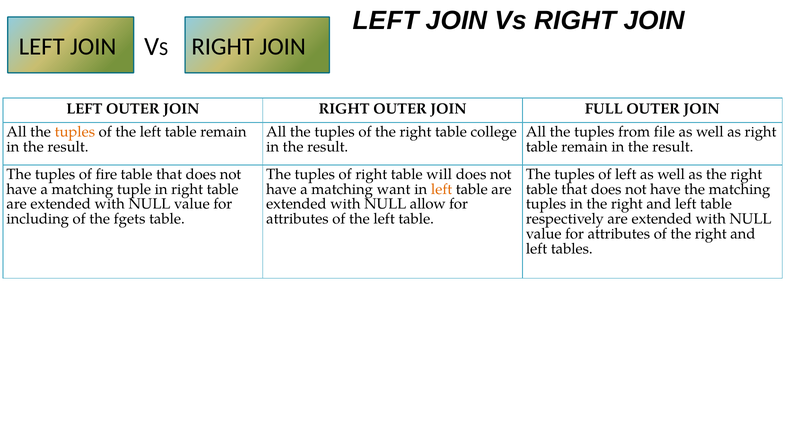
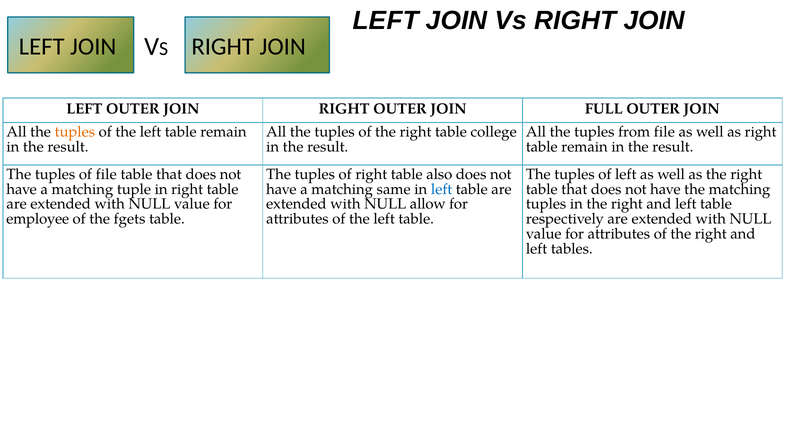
of fire: fire -> file
will: will -> also
want: want -> same
left at (442, 189) colour: orange -> blue
including: including -> employee
